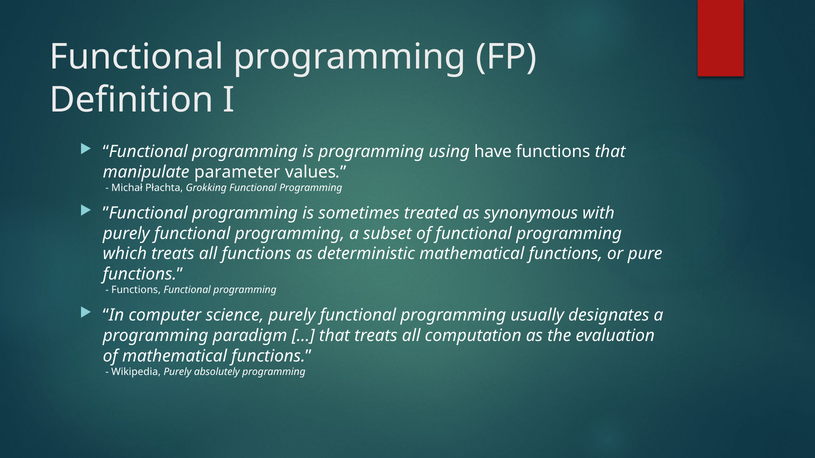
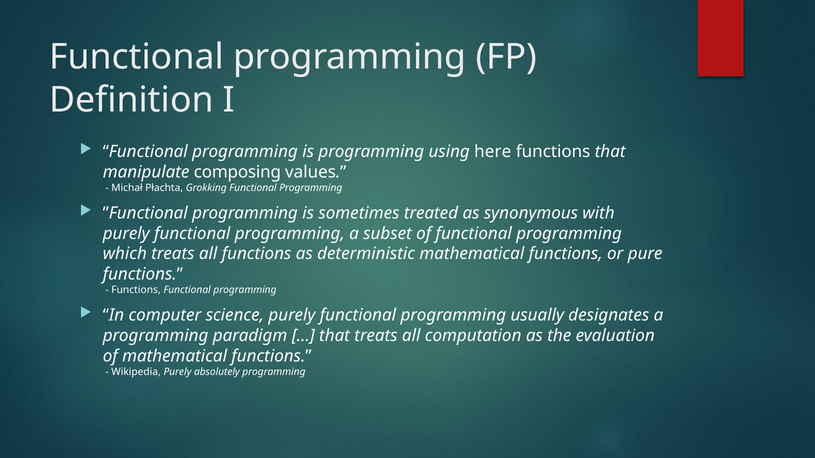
have: have -> here
parameter: parameter -> composing
